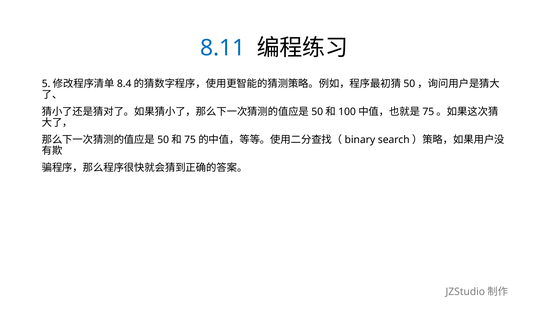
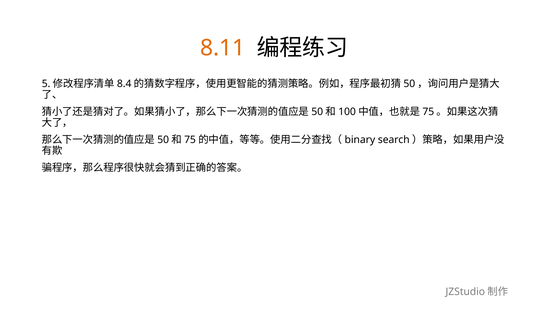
8.11 colour: blue -> orange
